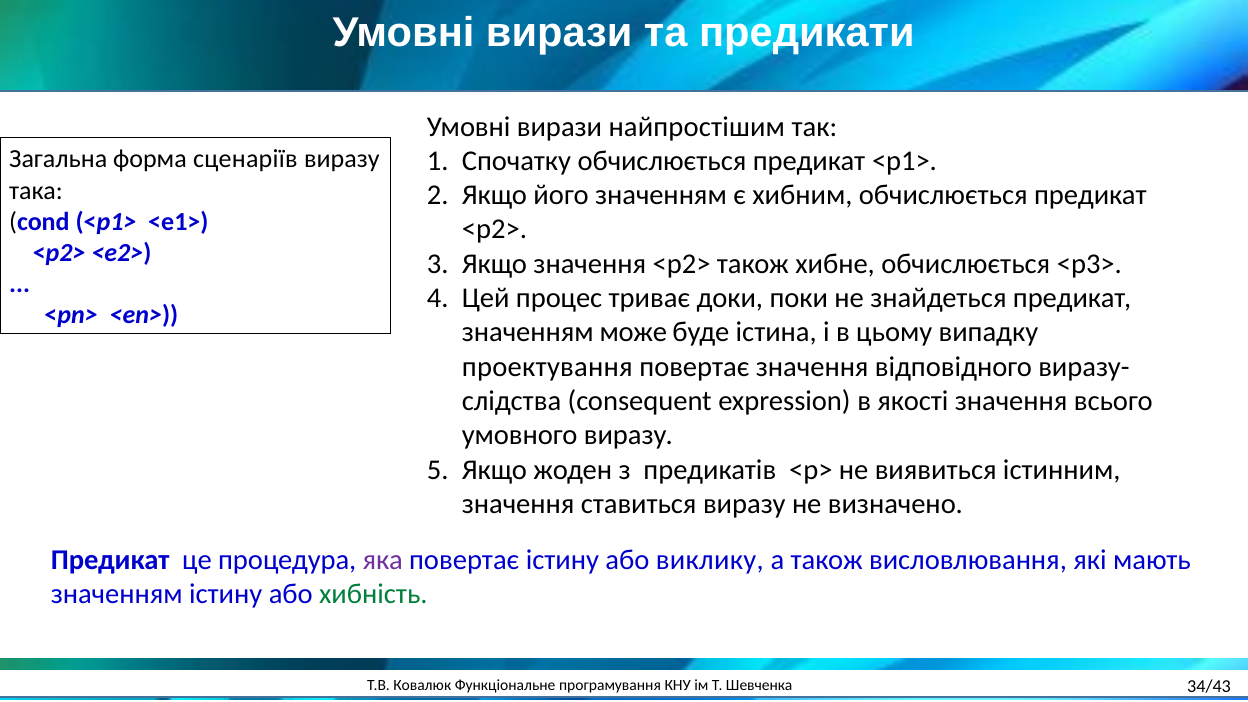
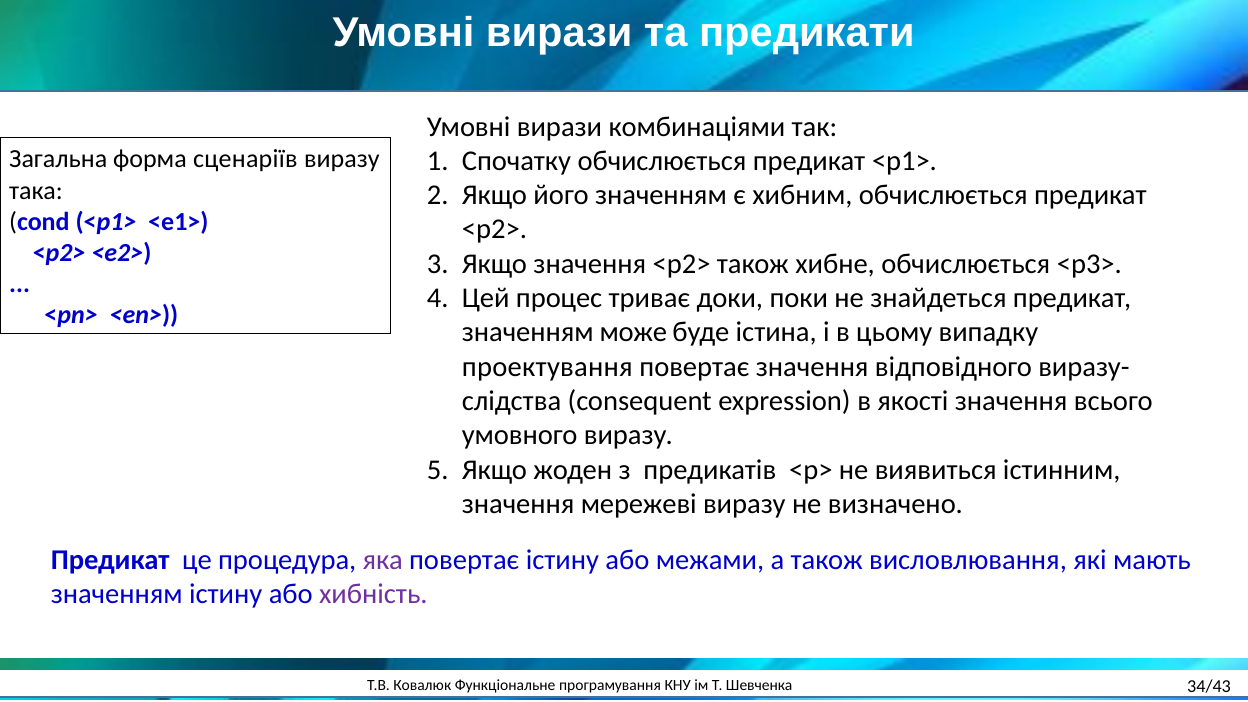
найпростішим: найпростішим -> комбинаціями
ставиться: ставиться -> мережеві
виклику: виклику -> межами
хибність colour: green -> purple
